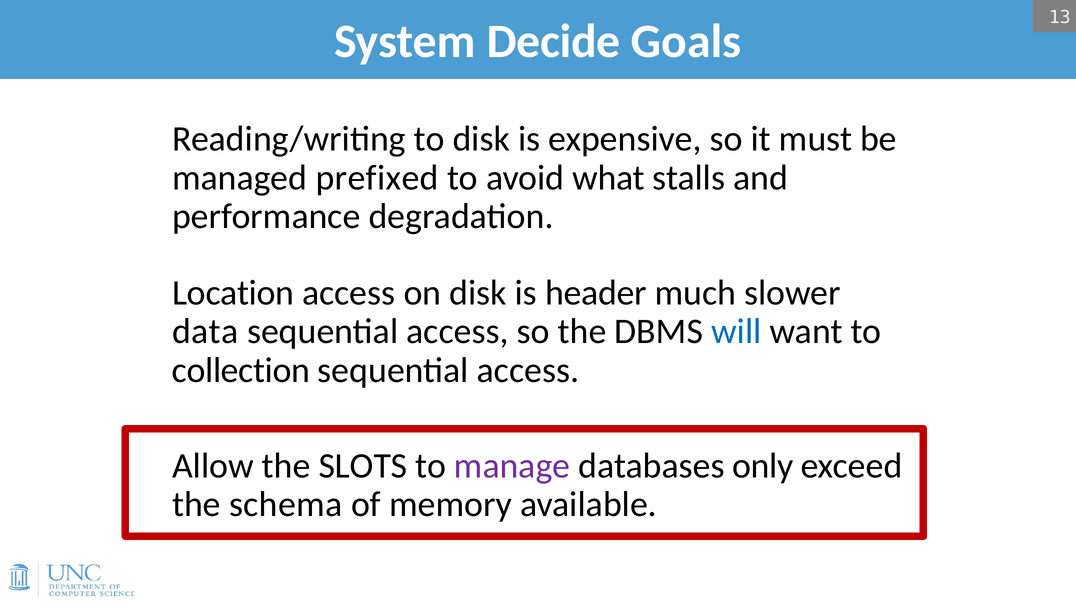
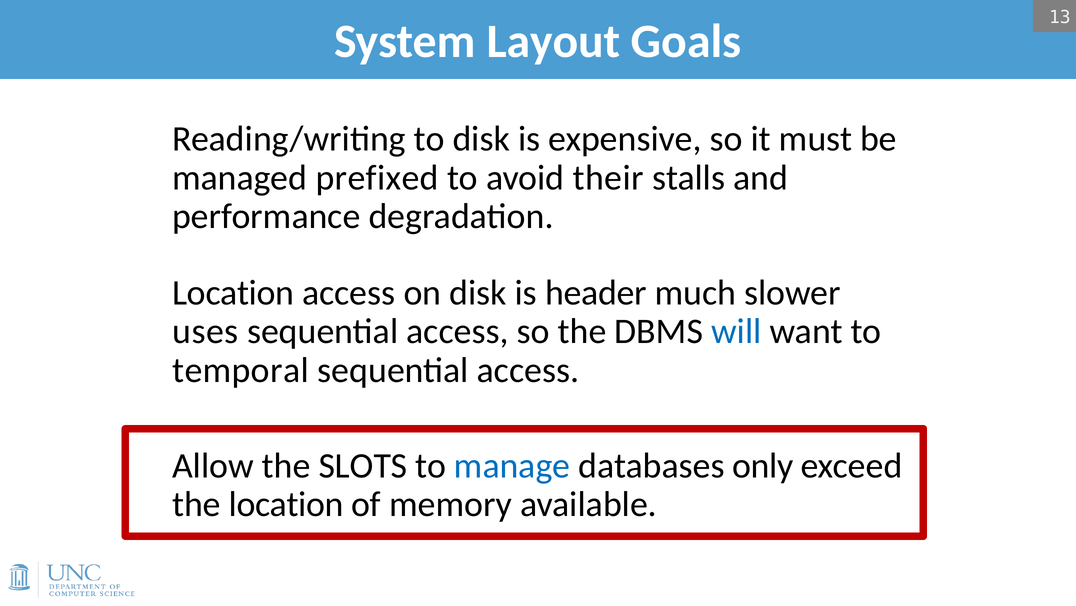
Decide: Decide -> Layout
what: what -> their
data: data -> uses
collection: collection -> temporal
manage colour: purple -> blue
the schema: schema -> location
